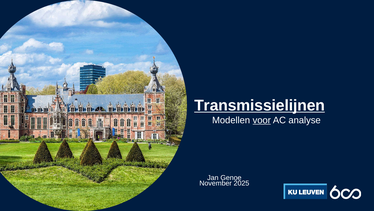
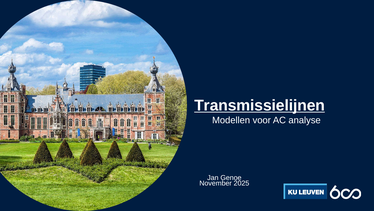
voor underline: present -> none
